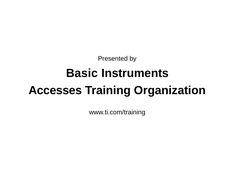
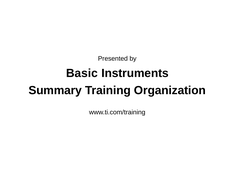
Accesses: Accesses -> Summary
